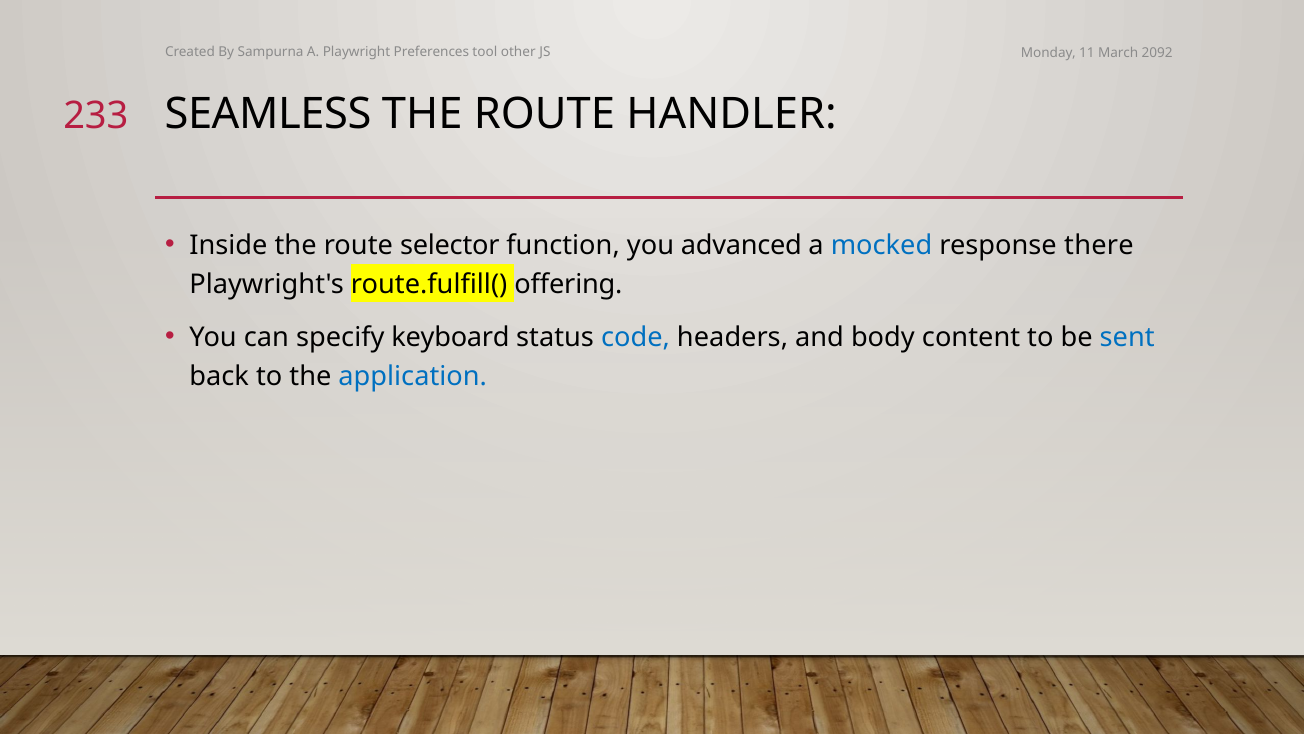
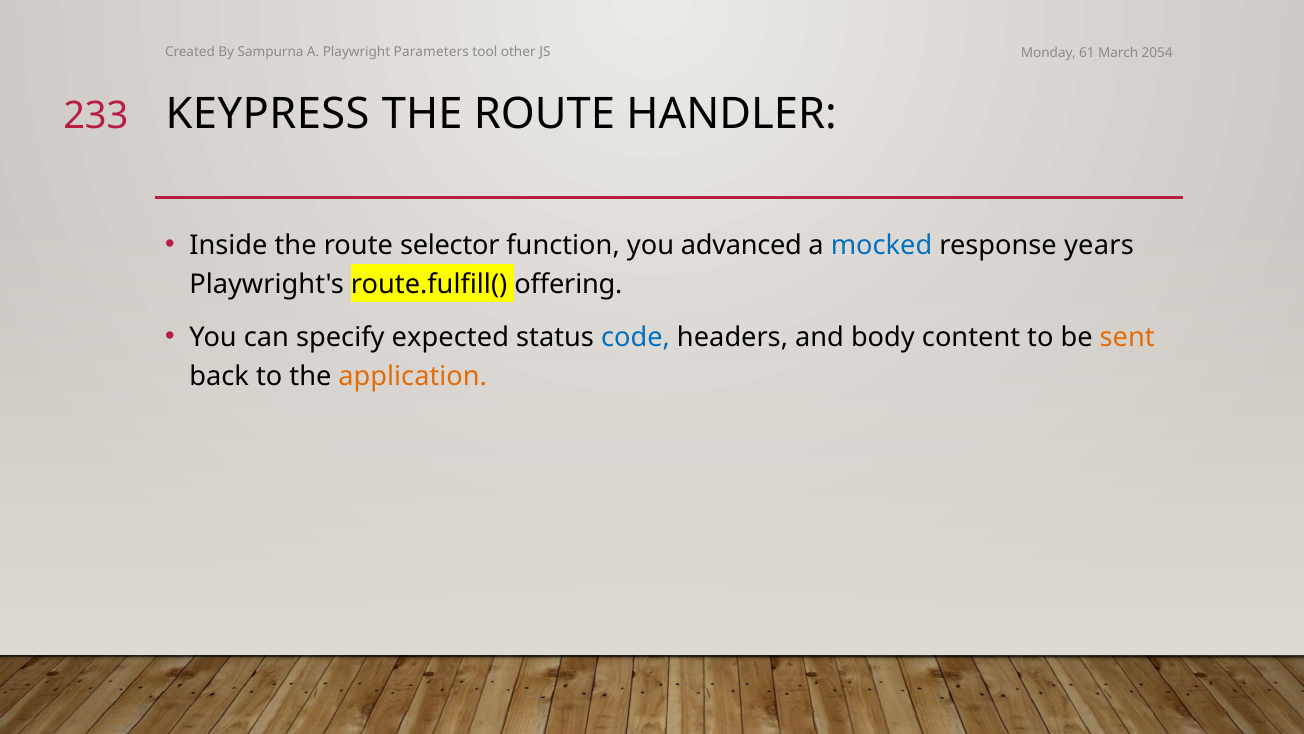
Preferences: Preferences -> Parameters
11: 11 -> 61
2092: 2092 -> 2054
SEAMLESS: SEAMLESS -> KEYPRESS
there: there -> years
keyboard: keyboard -> expected
sent colour: blue -> orange
application colour: blue -> orange
